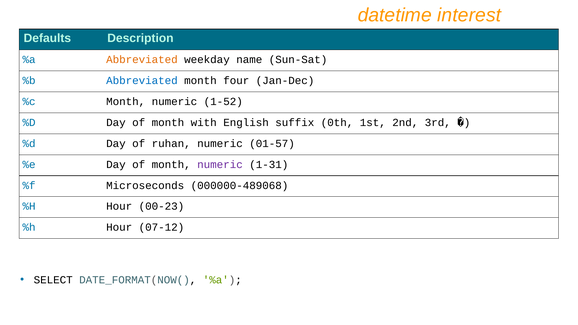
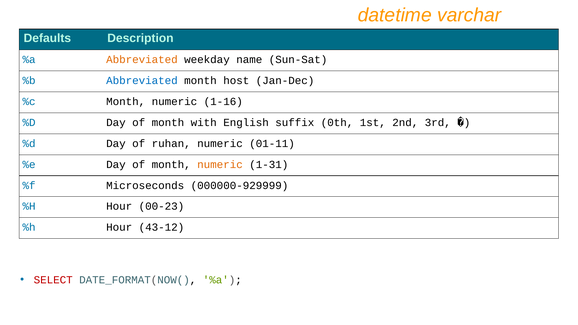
interest: interest -> varchar
four: four -> host
1-52: 1-52 -> 1-16
01-57: 01-57 -> 01-11
numeric at (220, 165) colour: purple -> orange
000000-489068: 000000-489068 -> 000000-929999
07-12: 07-12 -> 43-12
SELECT colour: black -> red
